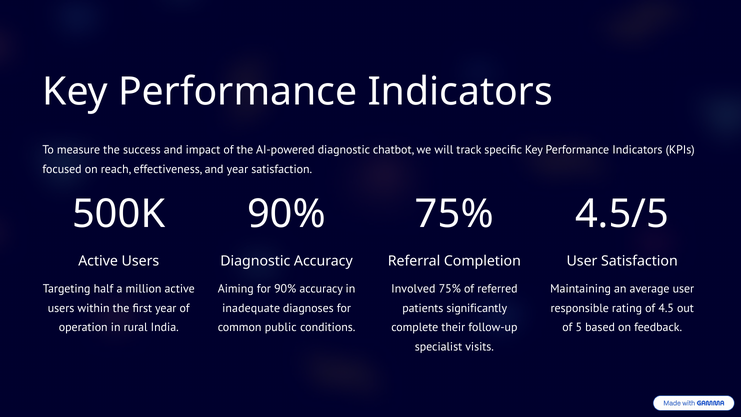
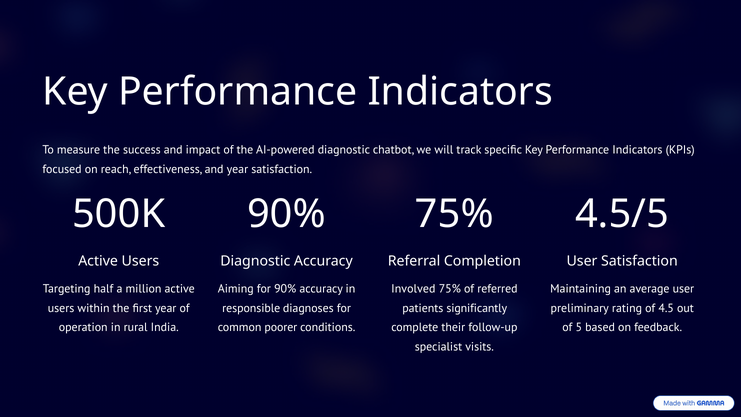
inadequate: inadequate -> responsible
responsible: responsible -> preliminary
public: public -> poorer
